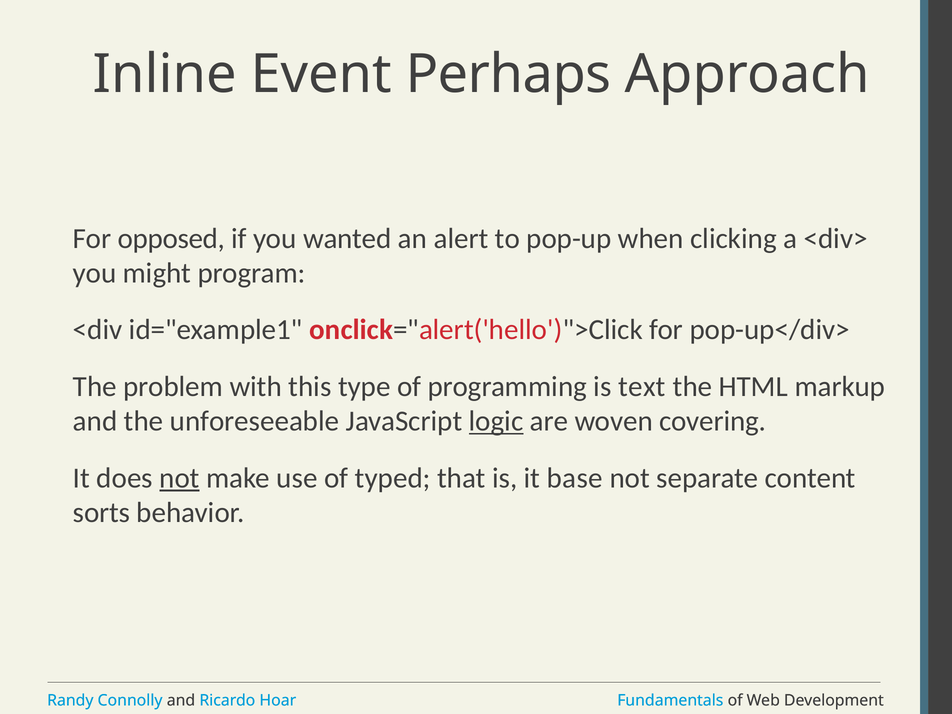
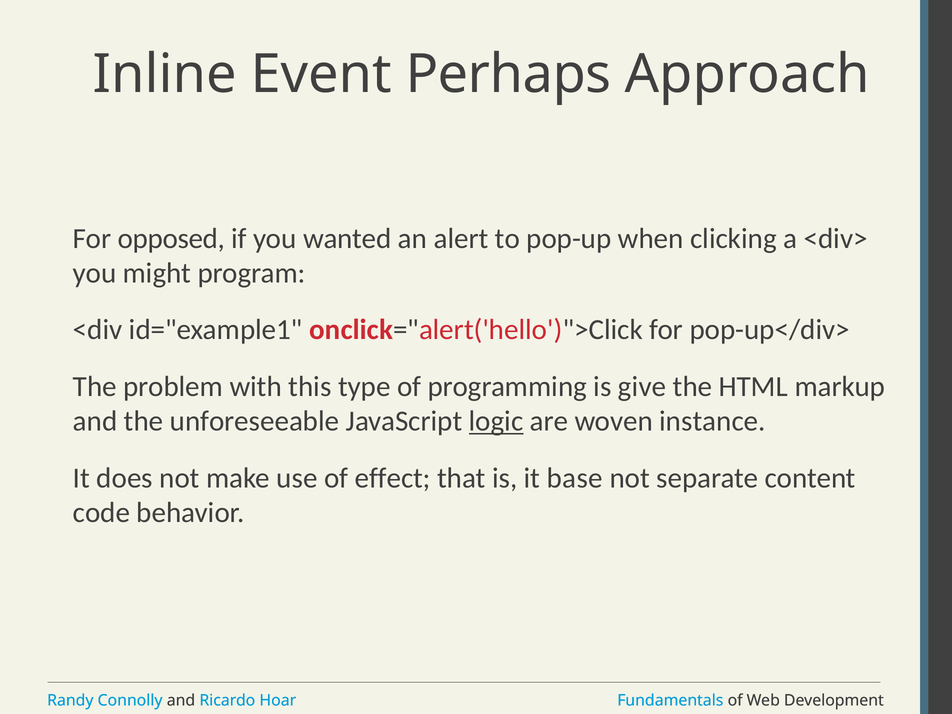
text: text -> give
covering: covering -> instance
not at (180, 478) underline: present -> none
typed: typed -> effect
sorts: sorts -> code
